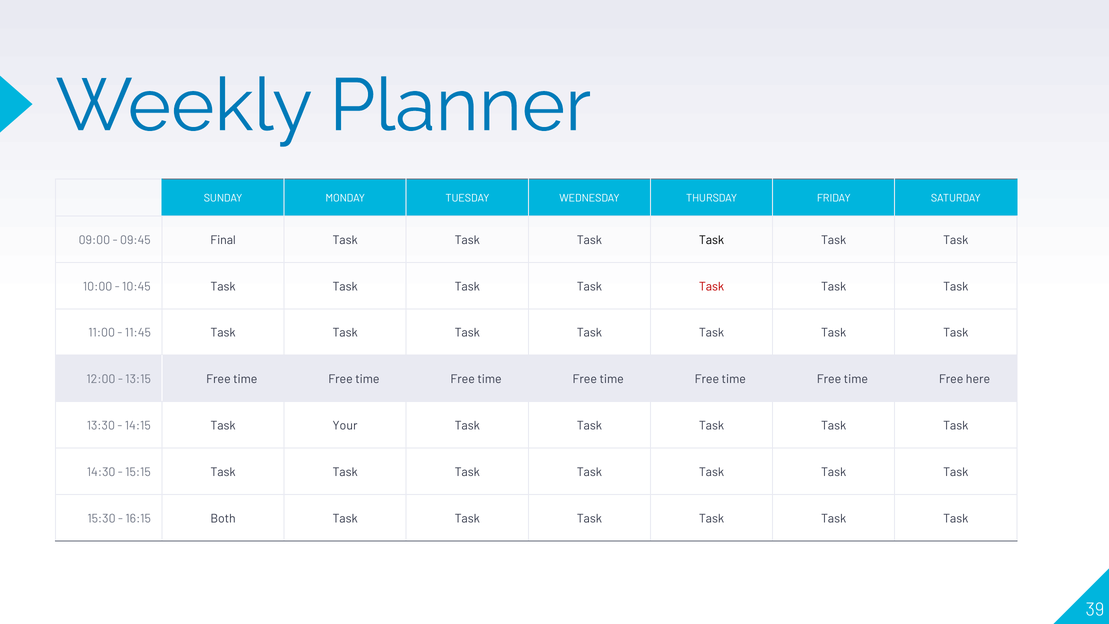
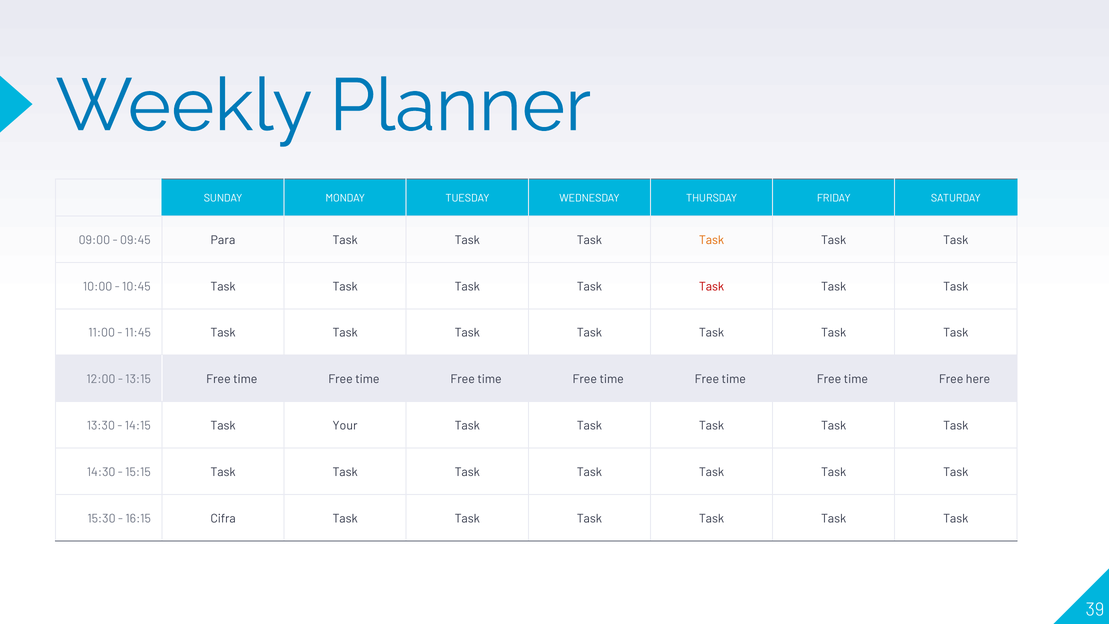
Final: Final -> Para
Task at (712, 240) colour: black -> orange
Both: Both -> Cifra
